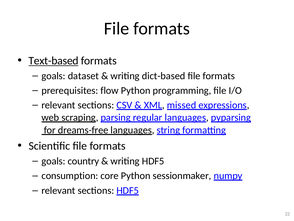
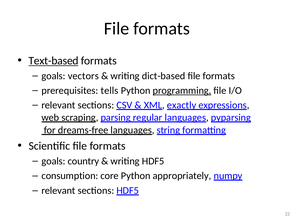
dataset: dataset -> vectors
flow: flow -> tells
programming underline: none -> present
missed: missed -> exactly
sessionmaker: sessionmaker -> appropriately
